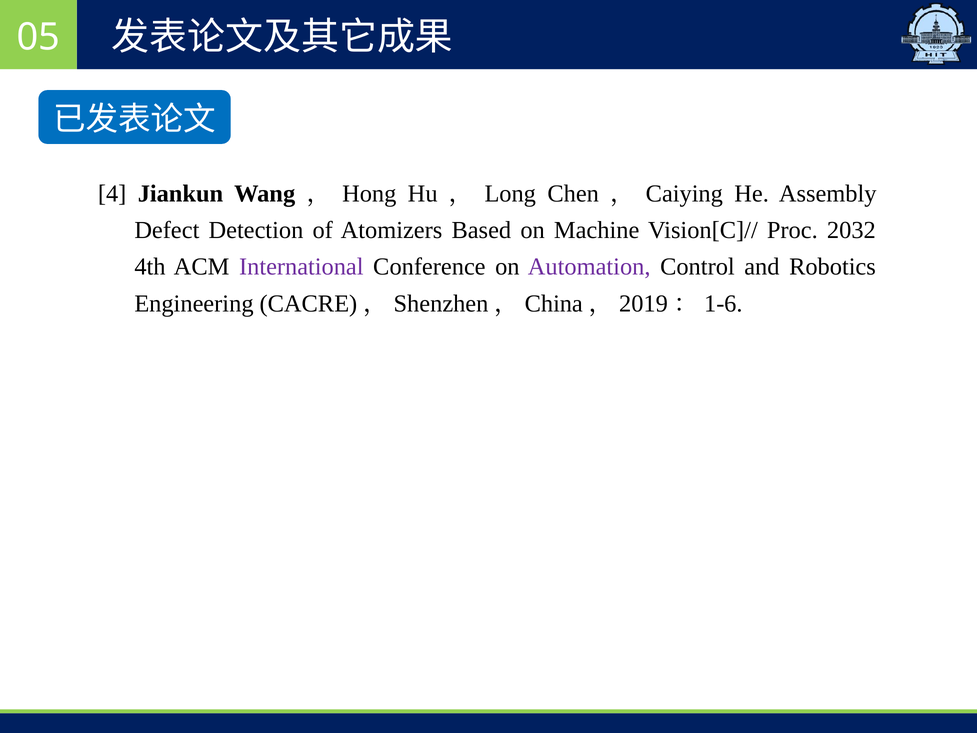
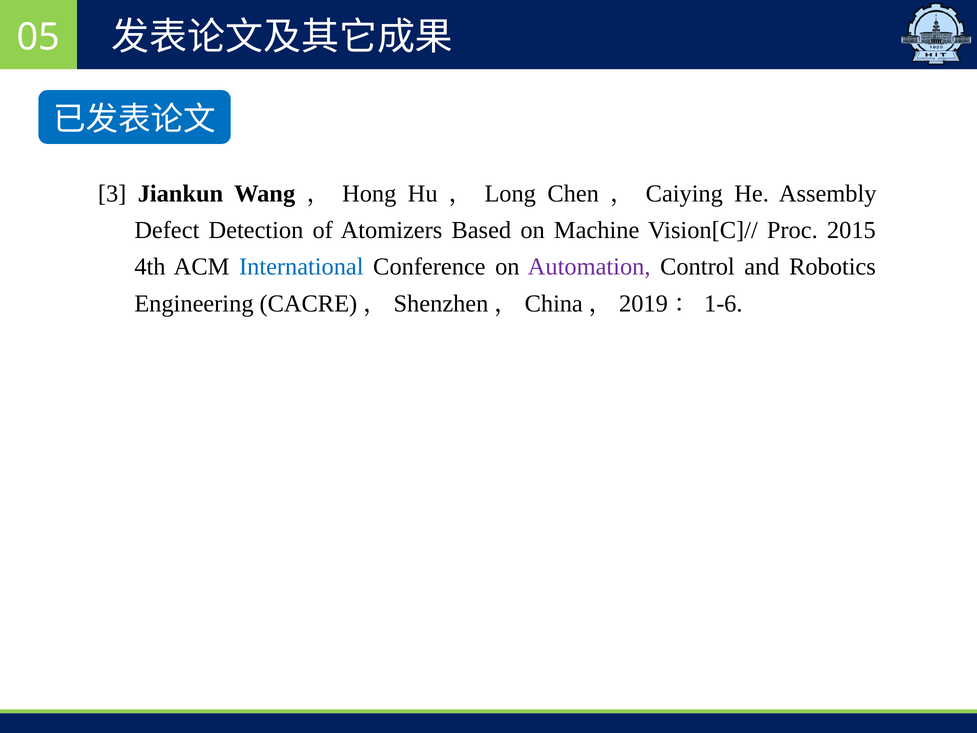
4: 4 -> 3
2032: 2032 -> 2015
International colour: purple -> blue
